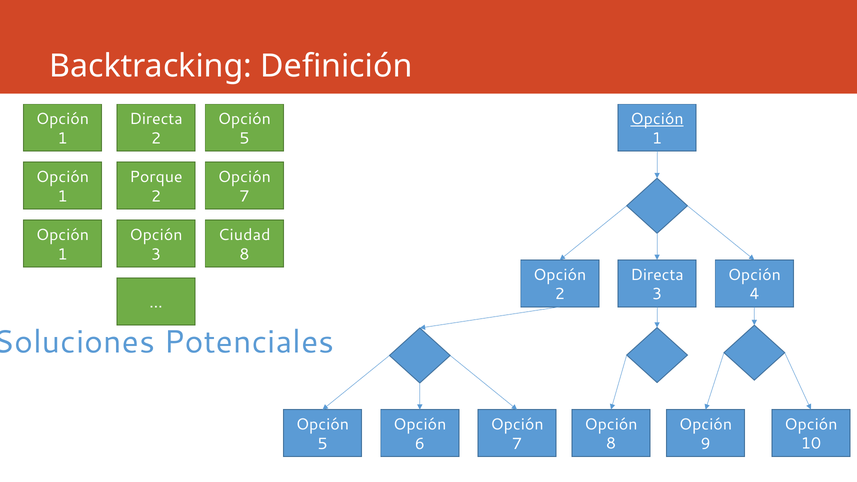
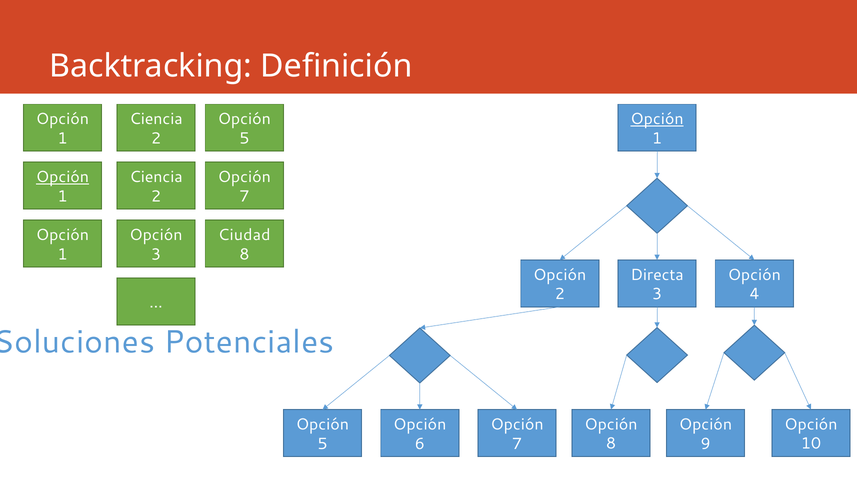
Directa at (156, 119): Directa -> Ciencia
Opción at (63, 177) underline: none -> present
Porque at (156, 177): Porque -> Ciencia
